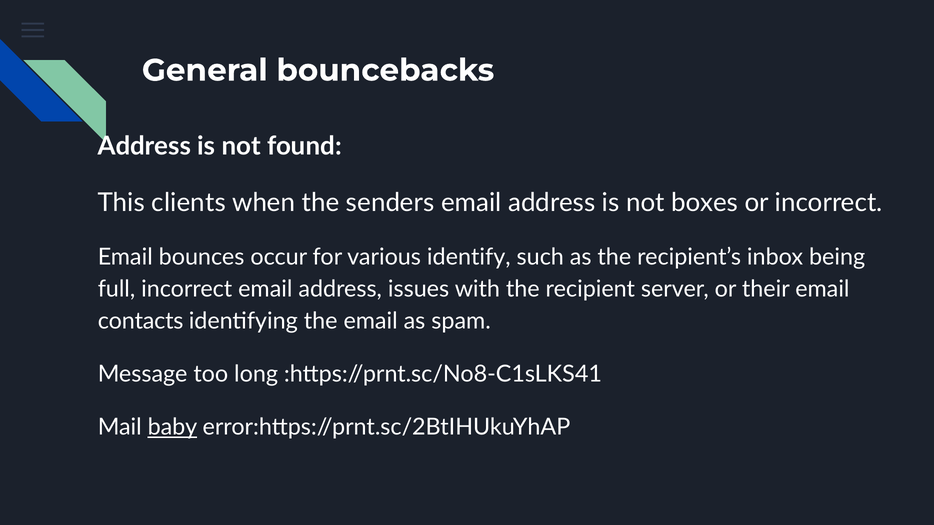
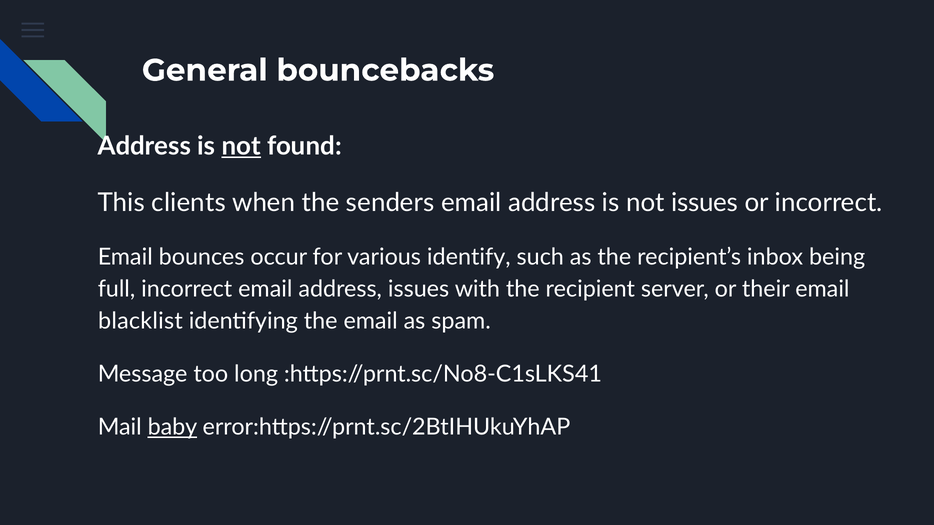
not at (241, 146) underline: none -> present
not boxes: boxes -> issues
contacts: contacts -> blacklist
